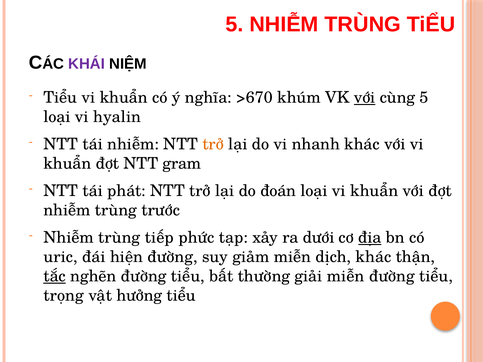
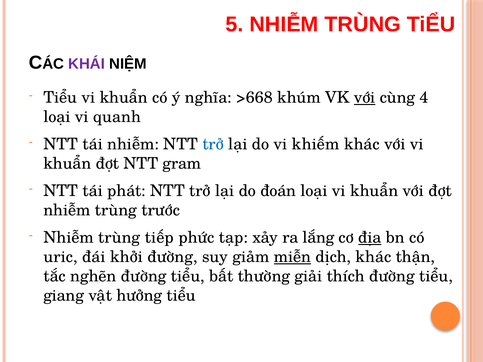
>670: >670 -> >668
cùng 5: 5 -> 4
hyalin: hyalin -> quanh
trở at (213, 144) colour: orange -> blue
nhanh: nhanh -> khiếm
dưới: dưới -> lắng
hiện: hiện -> khởi
miễn at (292, 257) underline: none -> present
tắc underline: present -> none
giải miễn: miễn -> thích
trọng: trọng -> giang
